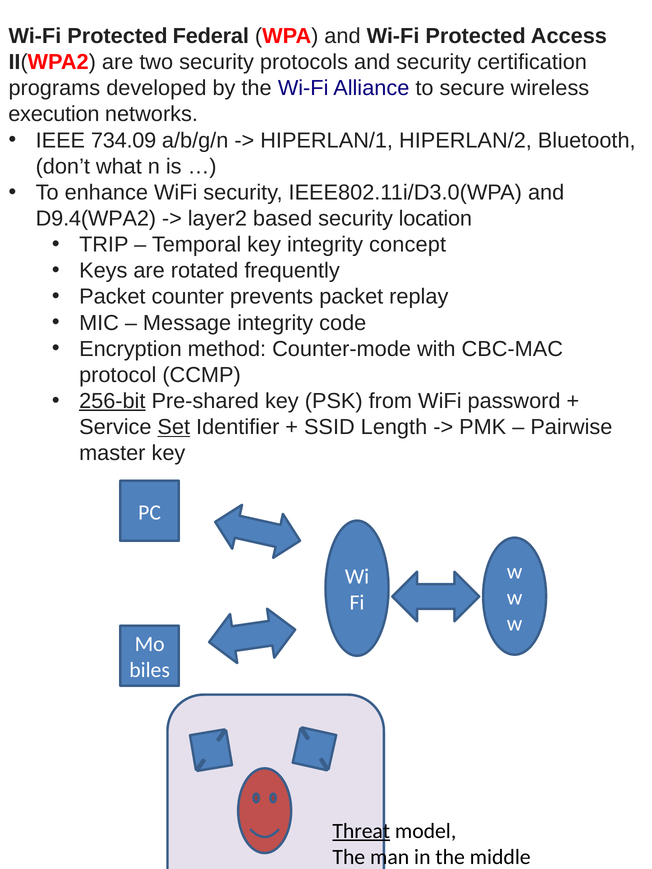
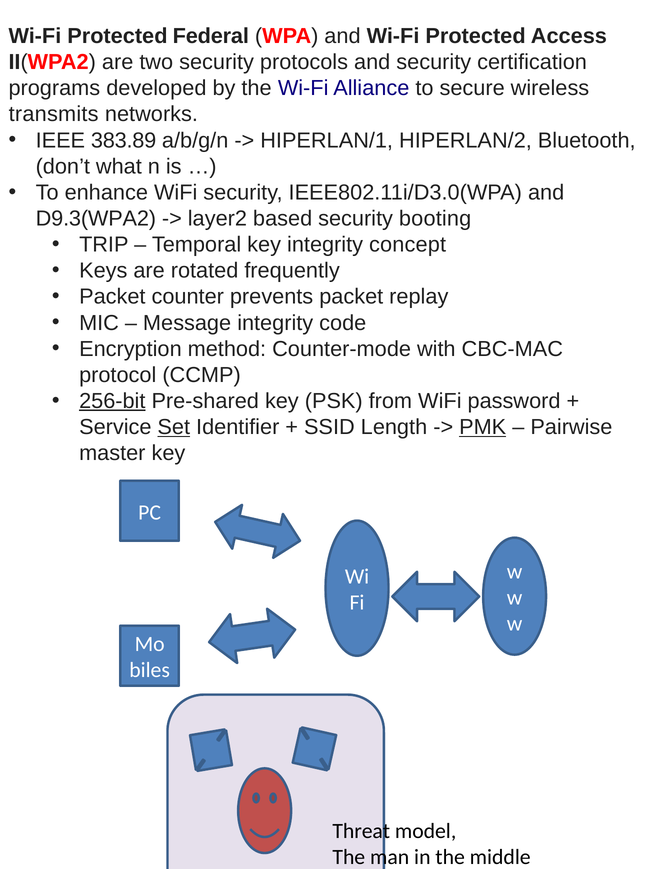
execution: execution -> transmits
734.09: 734.09 -> 383.89
D9.4(WPA2: D9.4(WPA2 -> D9.3(WPA2
location: location -> booting
PMK underline: none -> present
Threat underline: present -> none
